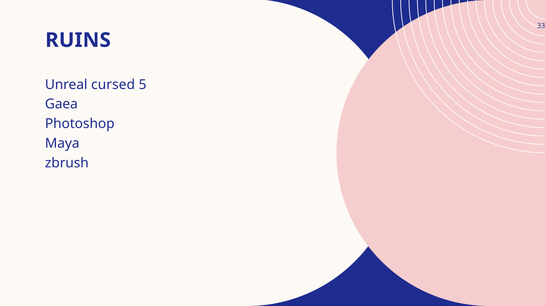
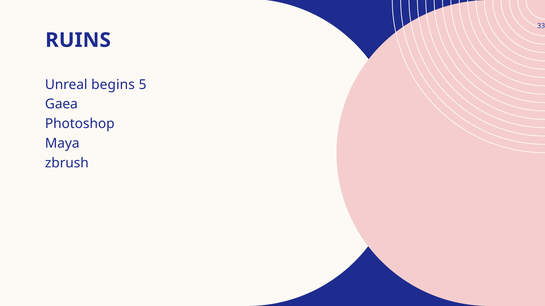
cursed: cursed -> begins
